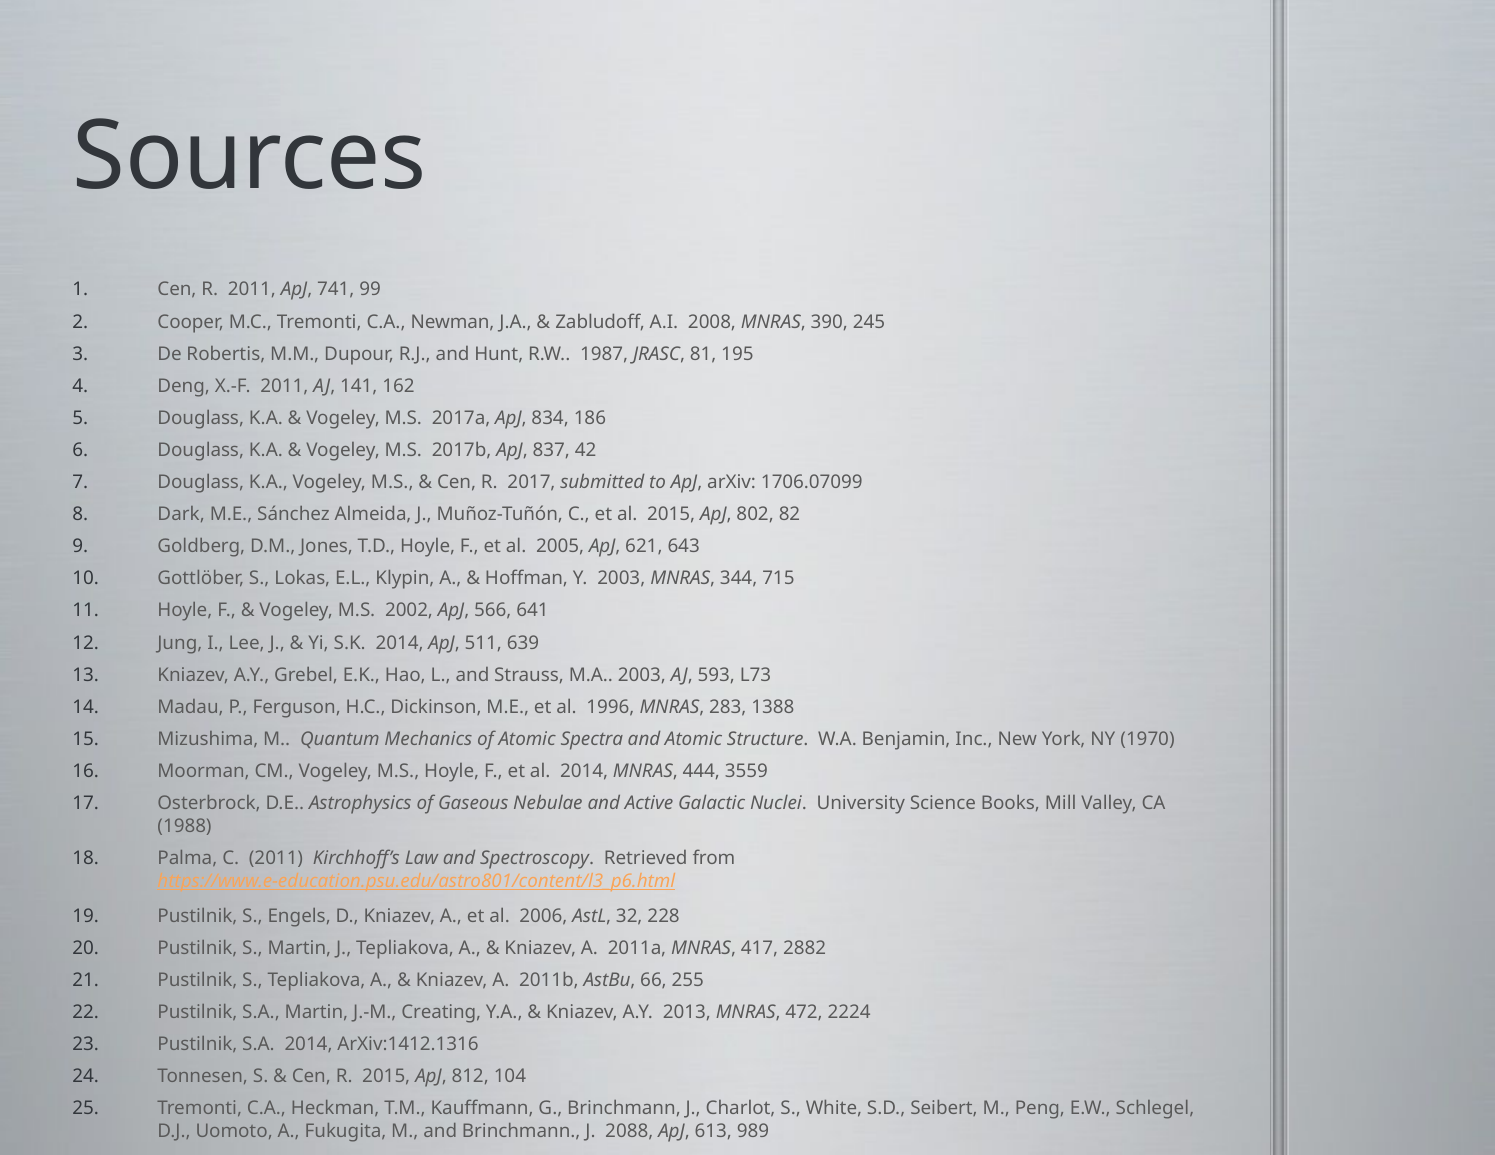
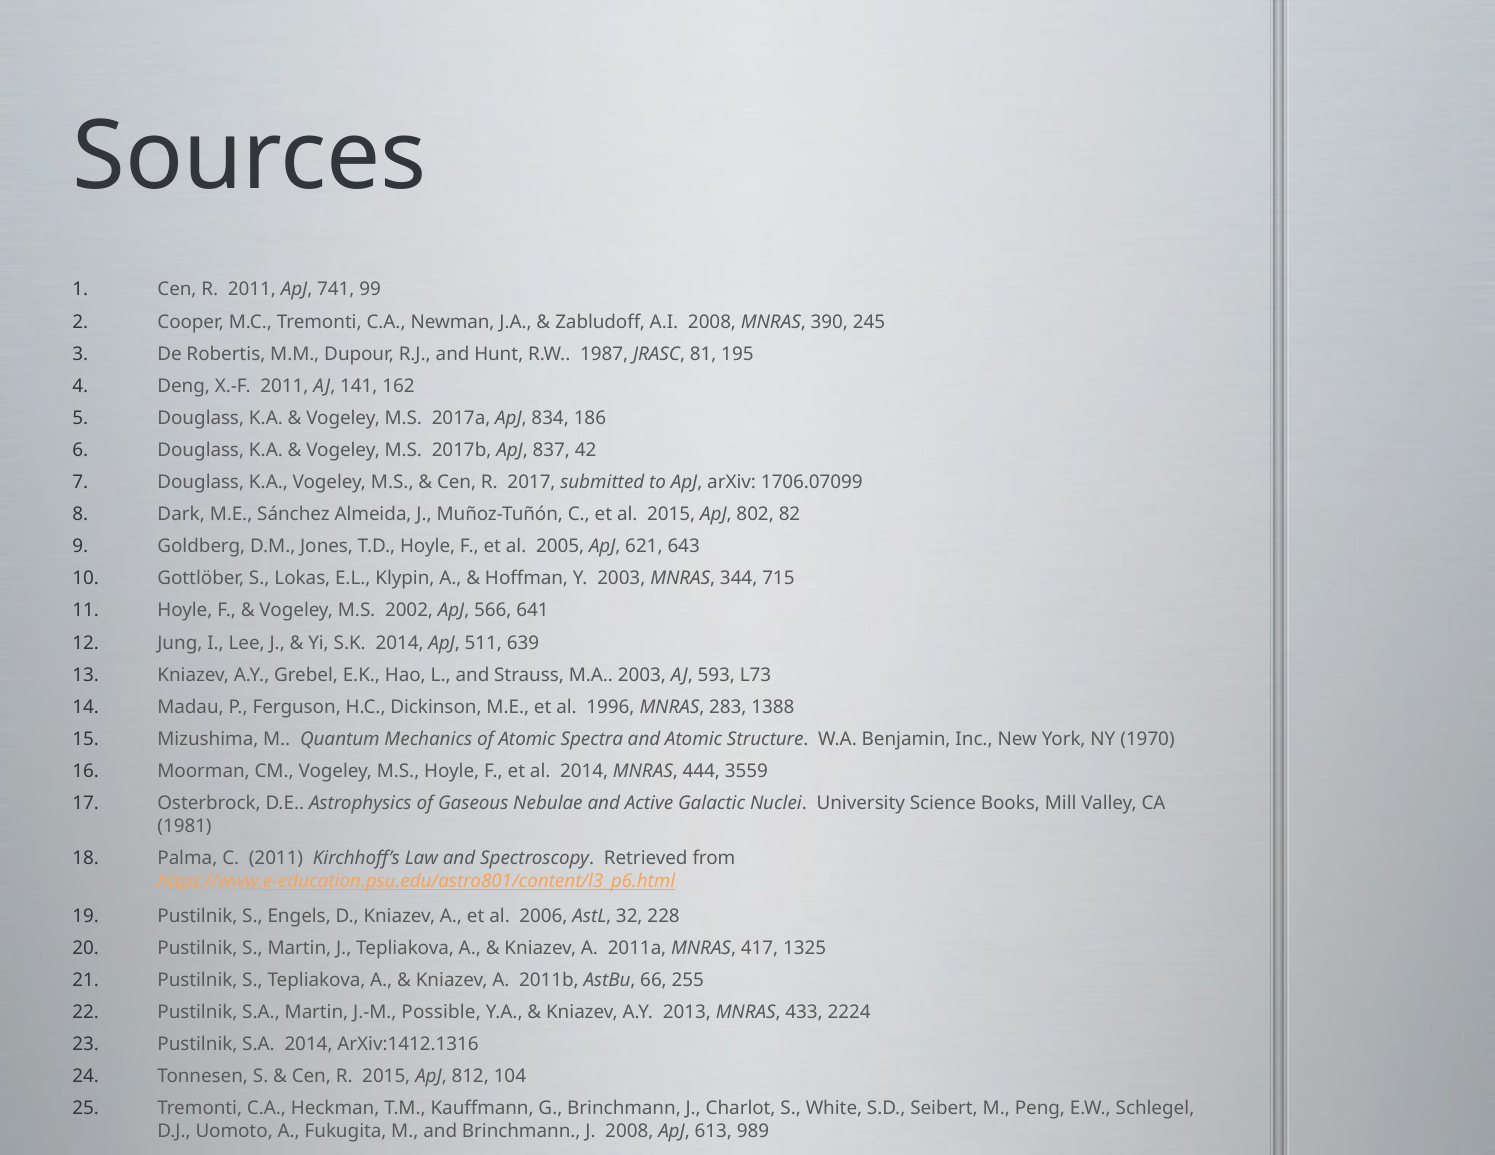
1988: 1988 -> 1981
2882: 2882 -> 1325
Creating: Creating -> Possible
472: 472 -> 433
J 2088: 2088 -> 2008
